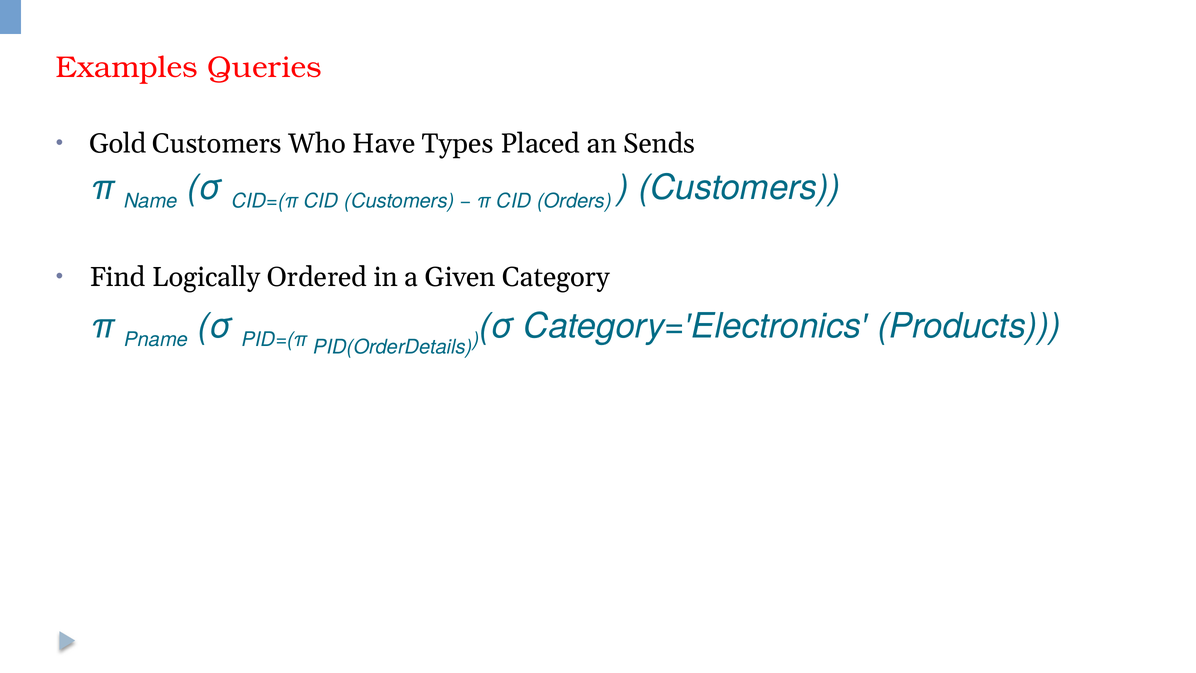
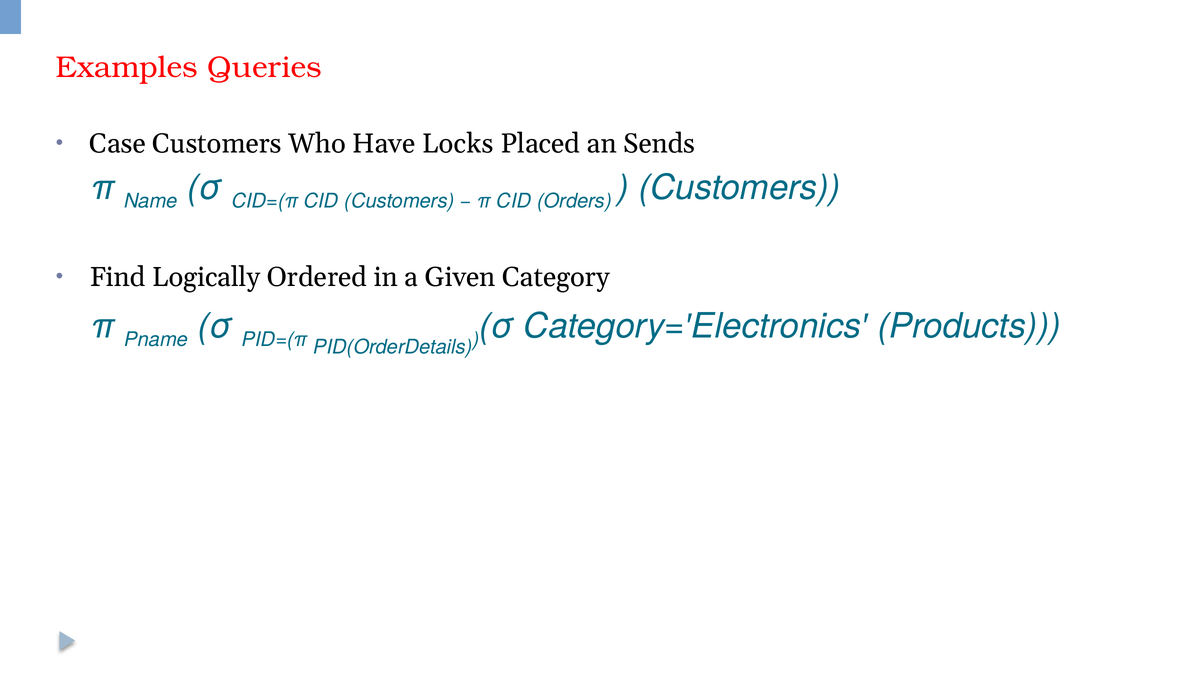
Gold: Gold -> Case
Types: Types -> Locks
